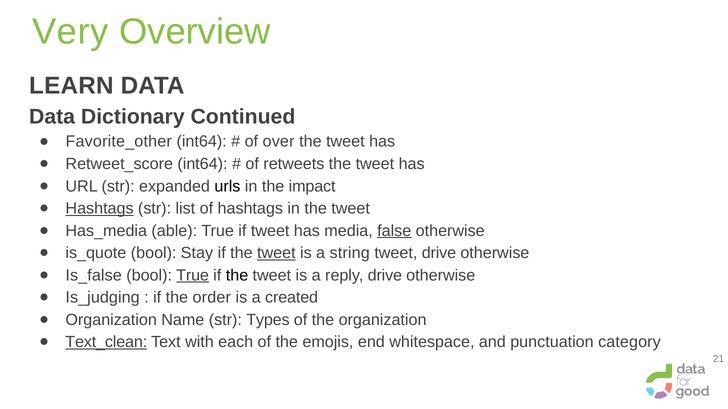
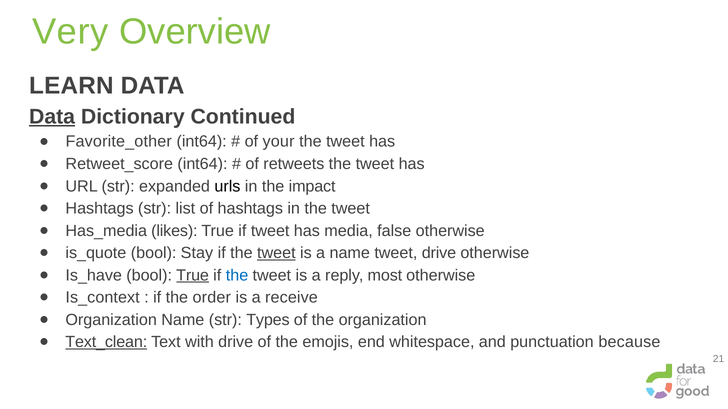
Data at (52, 117) underline: none -> present
over: over -> your
Hashtags at (100, 209) underline: present -> none
able: able -> likes
false underline: present -> none
a string: string -> name
Is_false: Is_false -> Is_have
the at (237, 276) colour: black -> blue
reply drive: drive -> most
Is_judging: Is_judging -> Is_context
created: created -> receive
with each: each -> drive
category: category -> because
